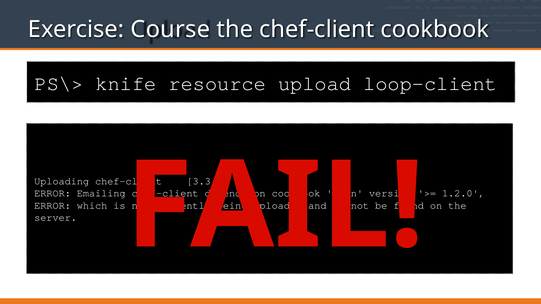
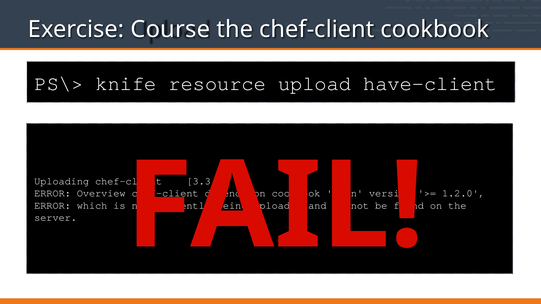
loop-client: loop-client -> have-client
Emailing: Emailing -> Overview
